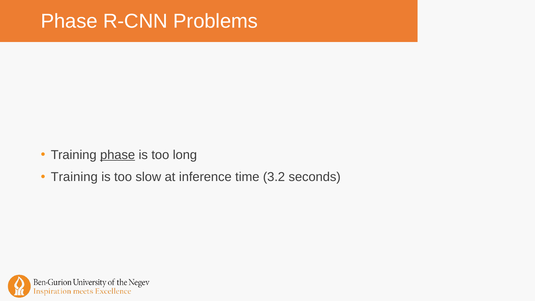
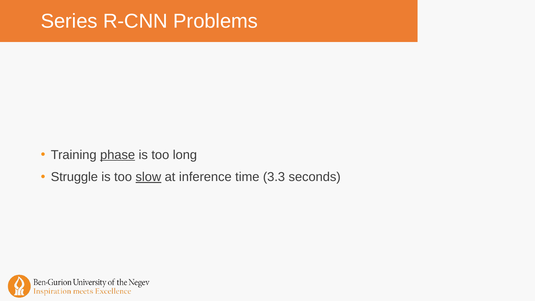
Phase at (69, 21): Phase -> Series
Training at (74, 177): Training -> Struggle
slow underline: none -> present
3.2: 3.2 -> 3.3
